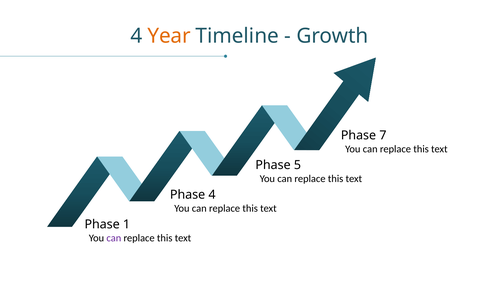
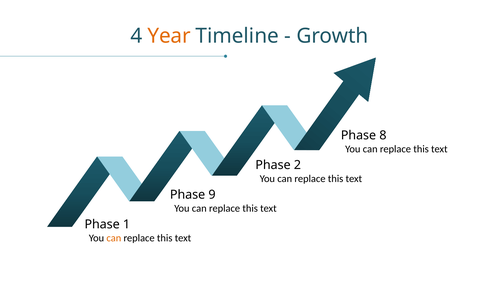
7: 7 -> 8
5: 5 -> 2
Phase 4: 4 -> 9
can at (114, 238) colour: purple -> orange
